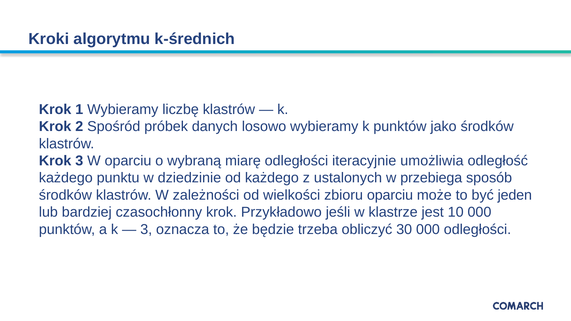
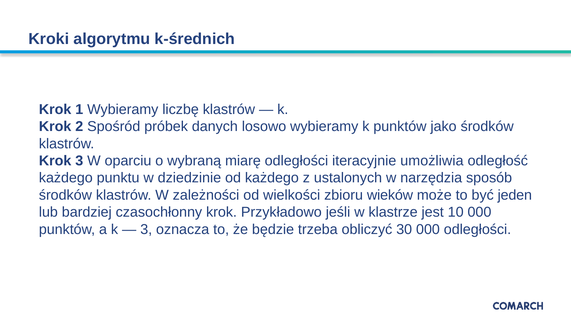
przebiega: przebiega -> narzędzia
zbioru oparciu: oparciu -> wieków
